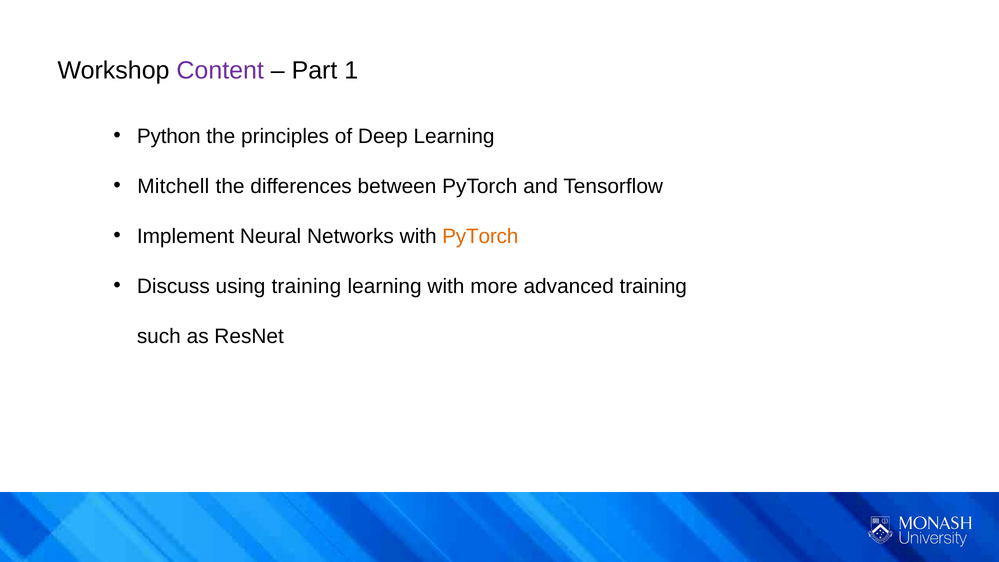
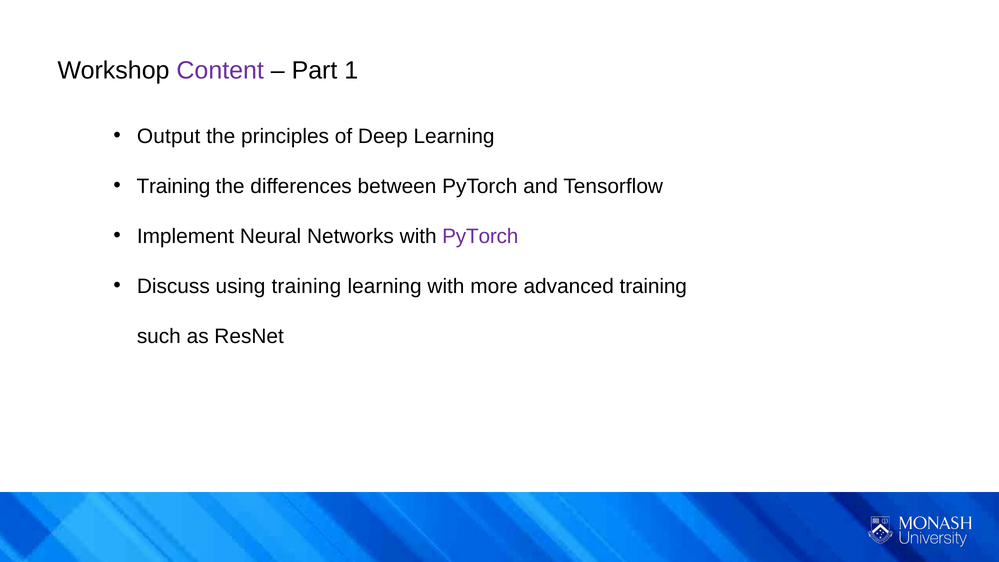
Python: Python -> Output
Mitchell at (173, 186): Mitchell -> Training
PyTorch at (480, 236) colour: orange -> purple
